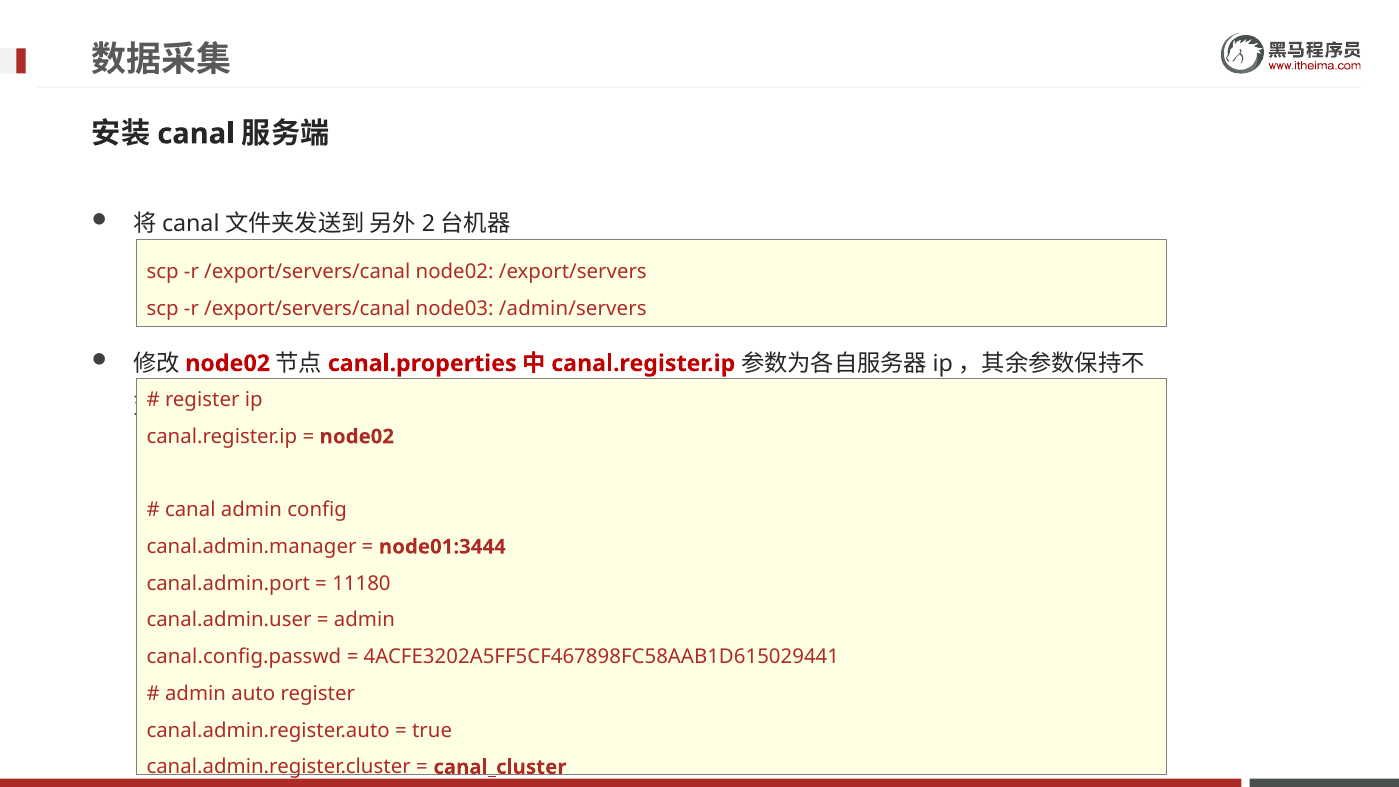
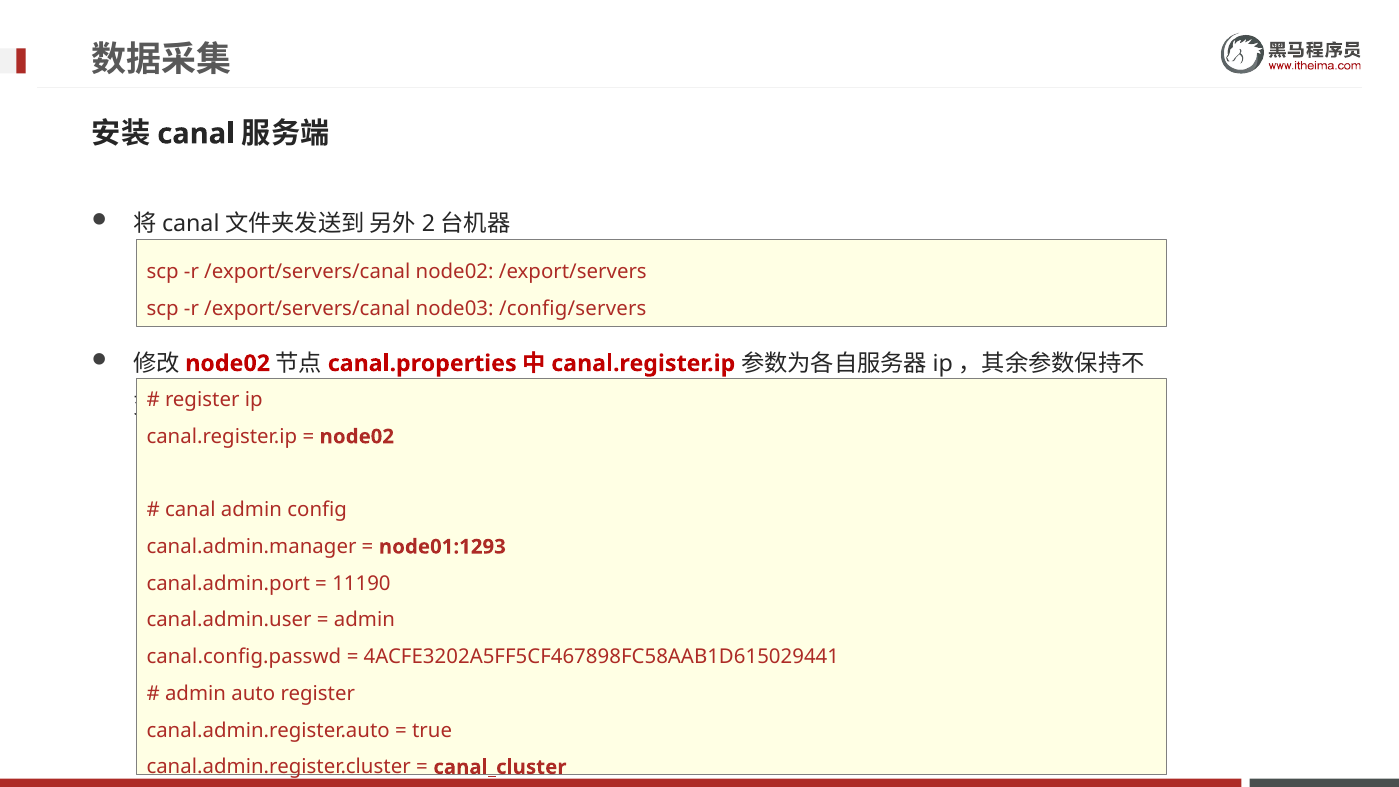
/admin/servers: /admin/servers -> /config/servers
node01:3444: node01:3444 -> node01:1293
11180: 11180 -> 11190
